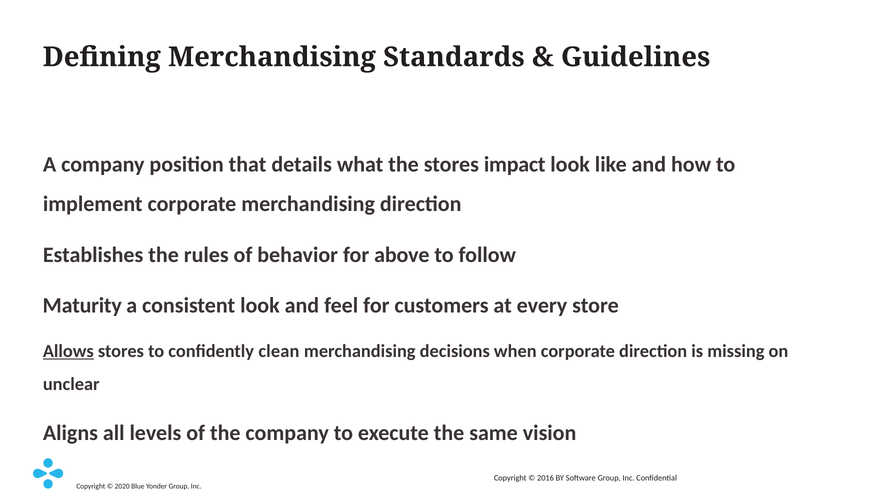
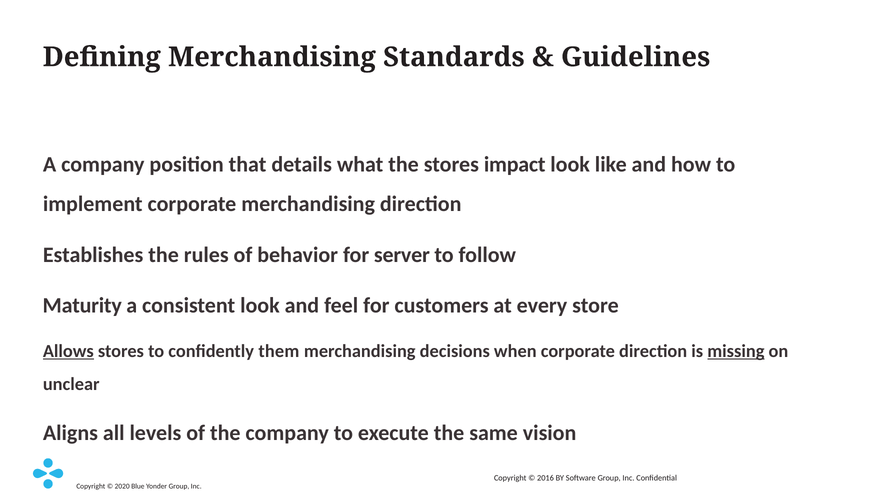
above: above -> server
clean: clean -> them
missing underline: none -> present
